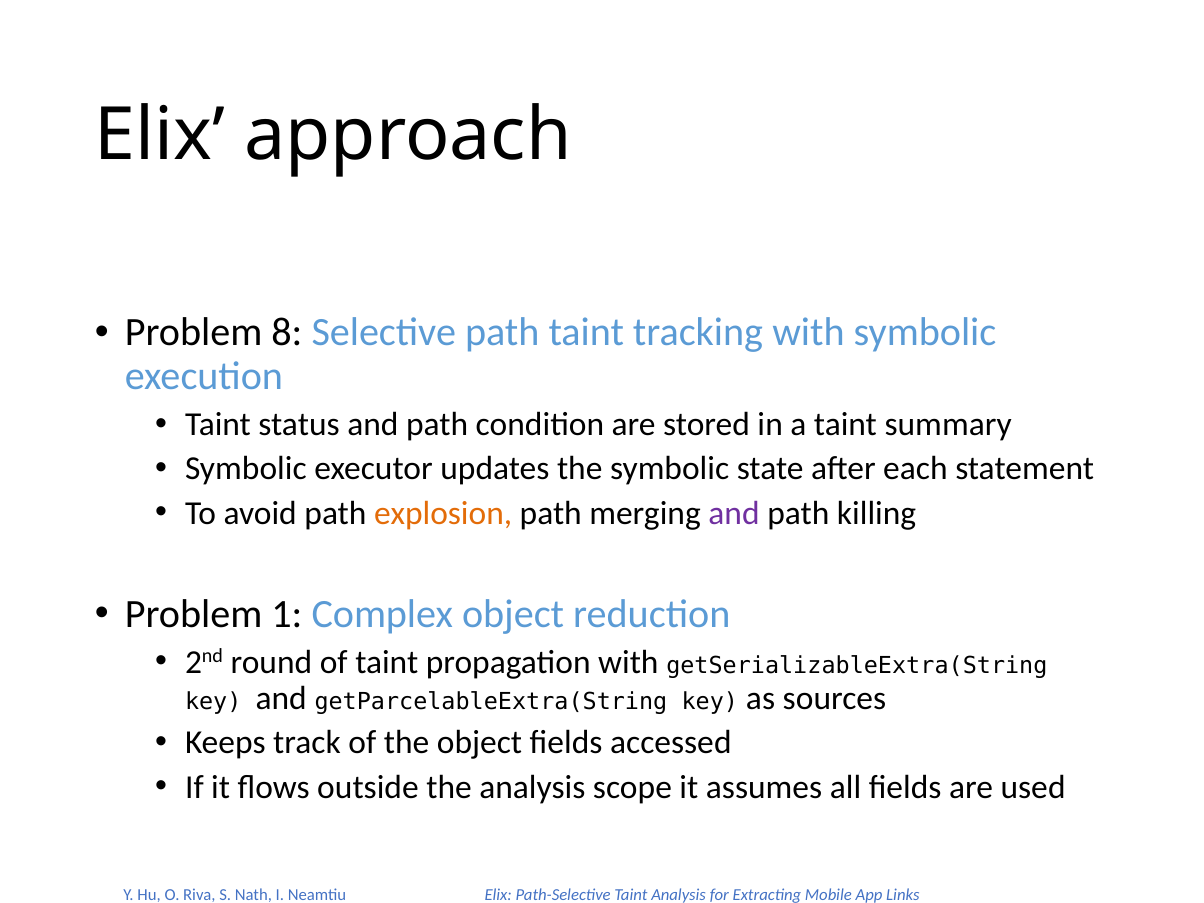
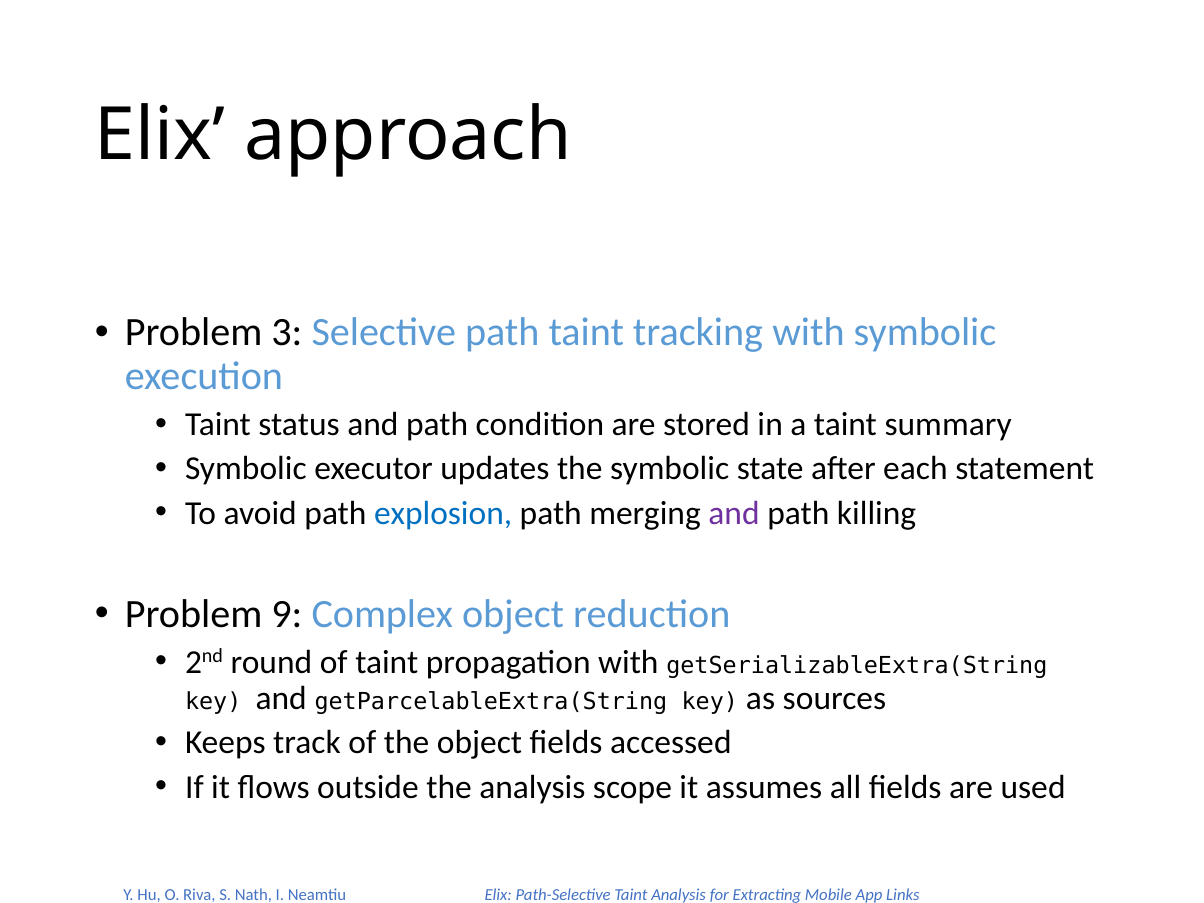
8: 8 -> 3
explosion colour: orange -> blue
1: 1 -> 9
